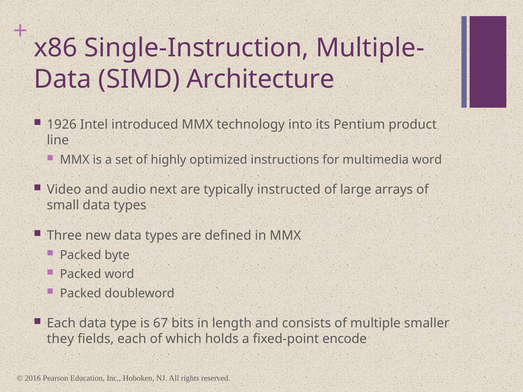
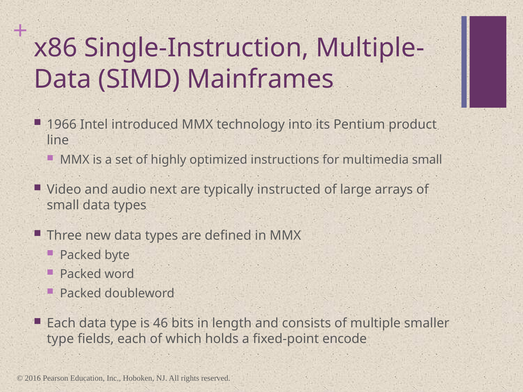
Architecture: Architecture -> Mainframes
1926: 1926 -> 1966
multimedia word: word -> small
67: 67 -> 46
they at (60, 339): they -> type
